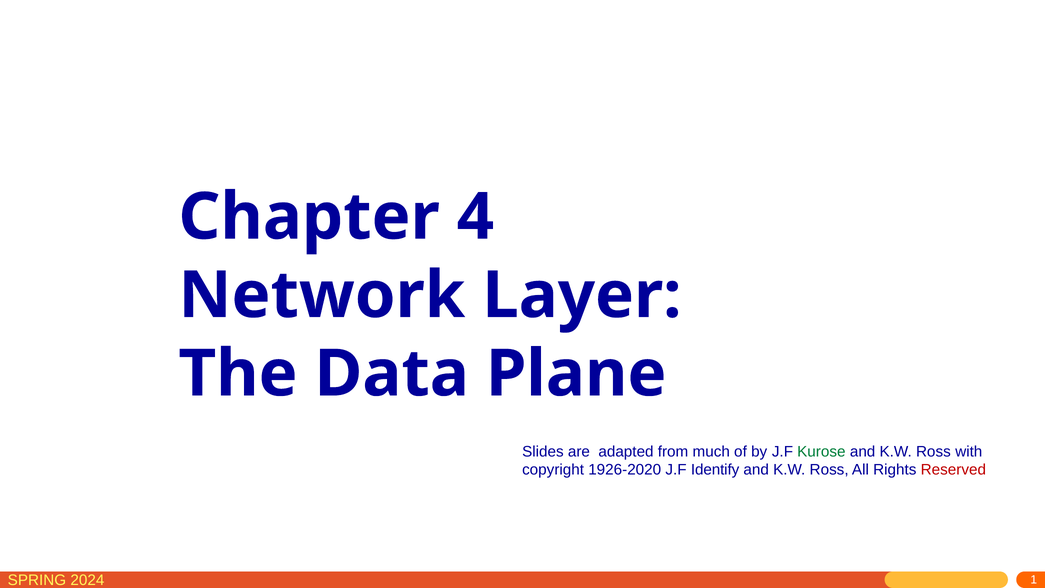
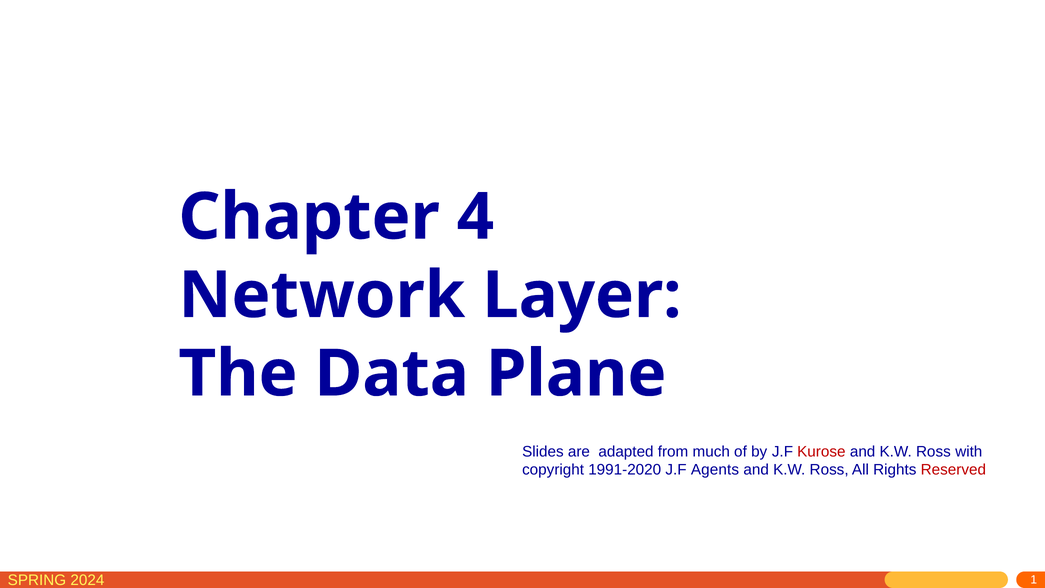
Kurose colour: green -> red
1926-2020: 1926-2020 -> 1991-2020
Identify: Identify -> Agents
